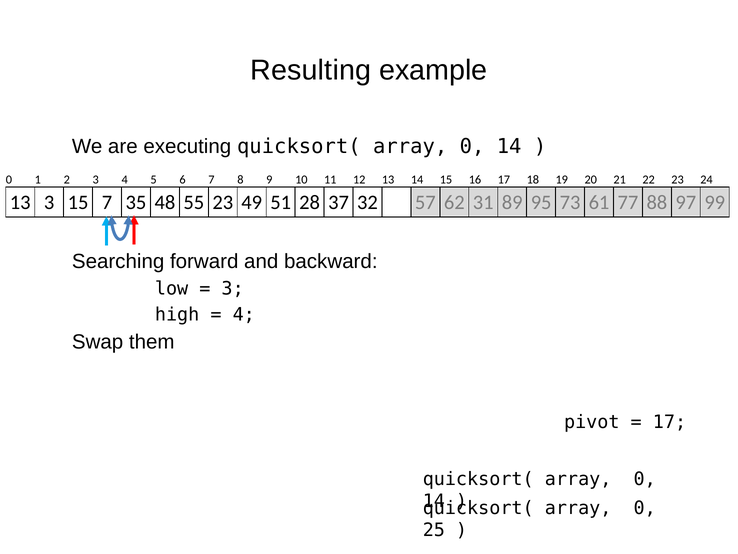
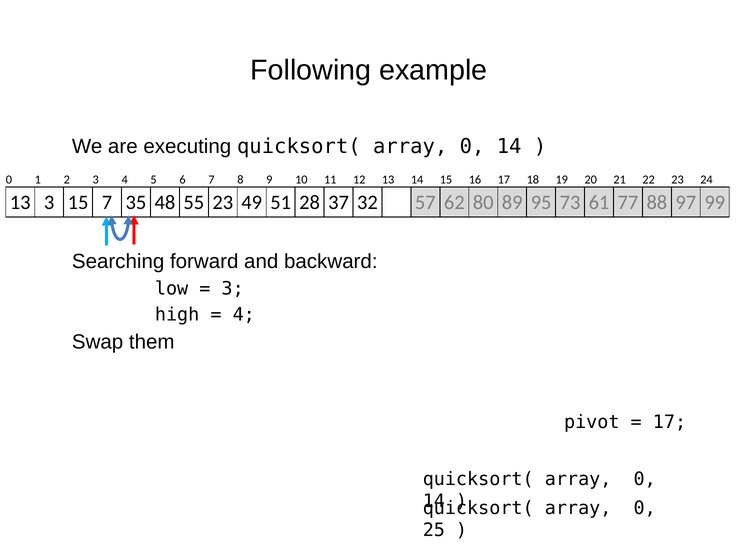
Resulting: Resulting -> Following
31: 31 -> 80
